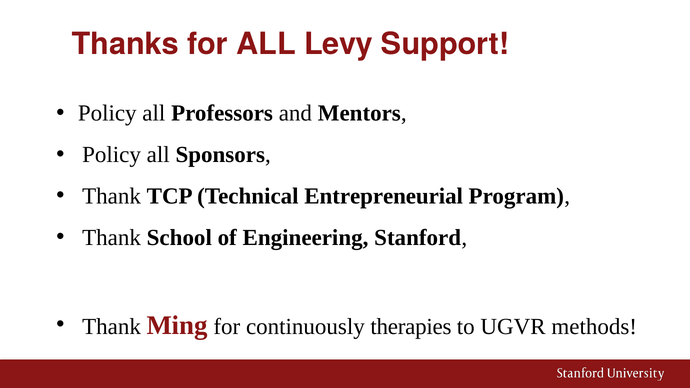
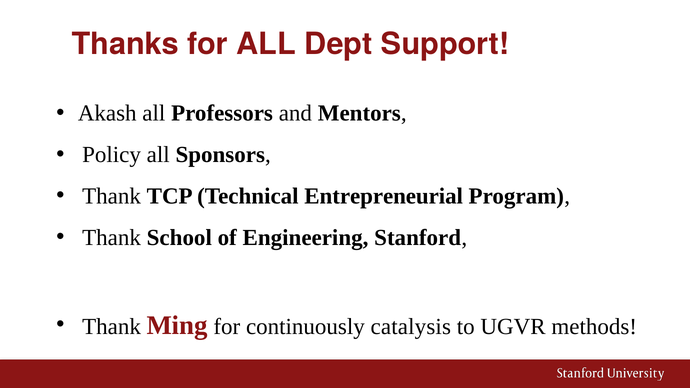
Levy: Levy -> Dept
Policy at (107, 113): Policy -> Akash
therapies: therapies -> catalysis
